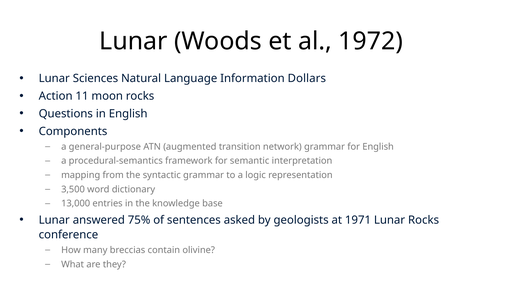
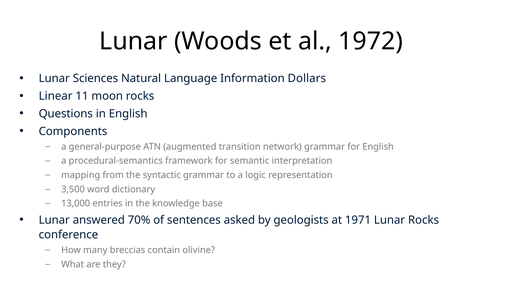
Action: Action -> Linear
75%: 75% -> 70%
